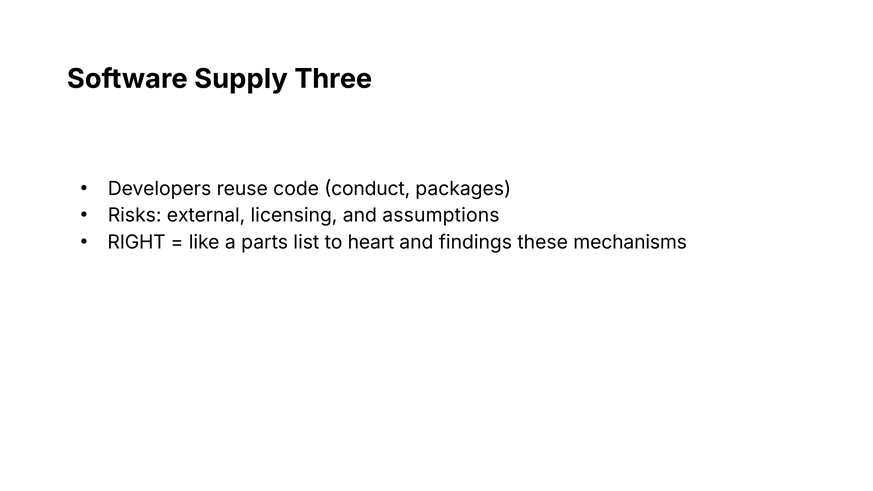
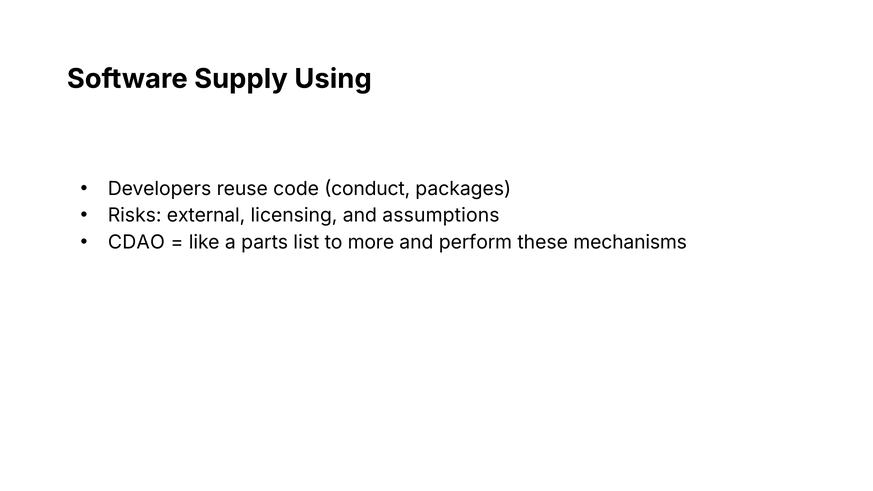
Three: Three -> Using
RIGHT: RIGHT -> CDAO
heart: heart -> more
findings: findings -> perform
